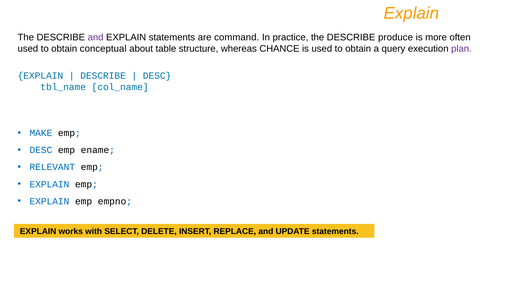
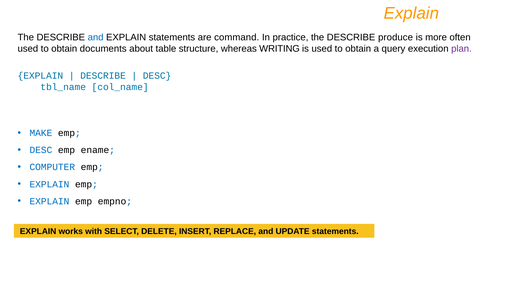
and at (96, 37) colour: purple -> blue
conceptual: conceptual -> documents
CHANCE: CHANCE -> WRITING
RELEVANT: RELEVANT -> COMPUTER
